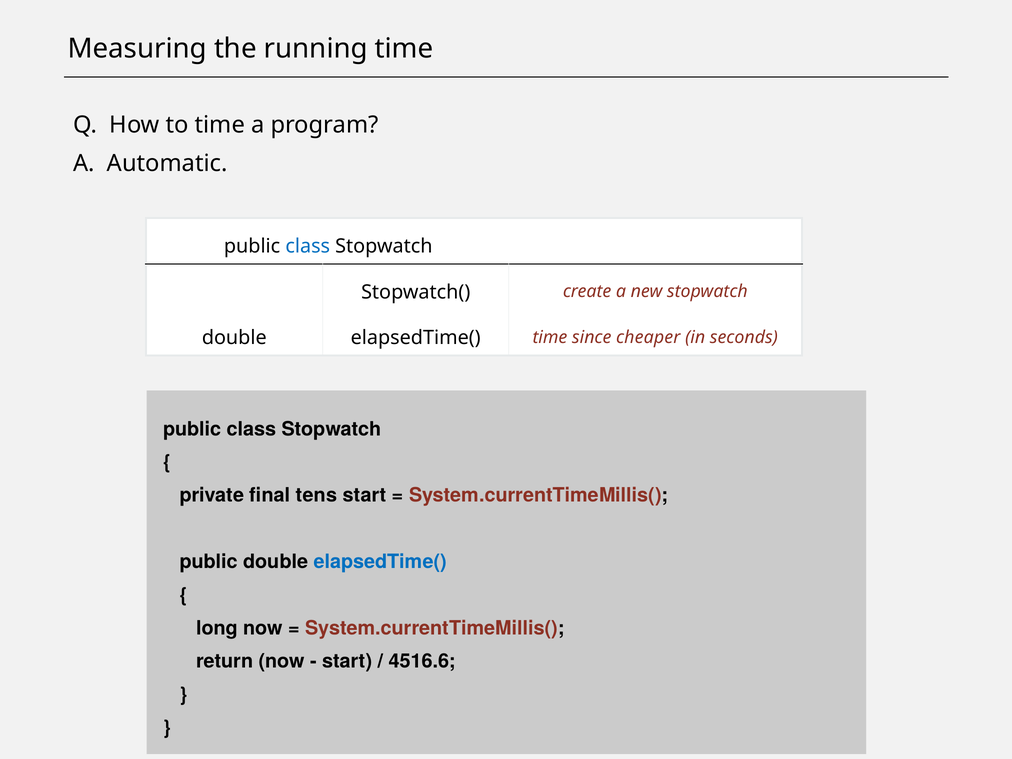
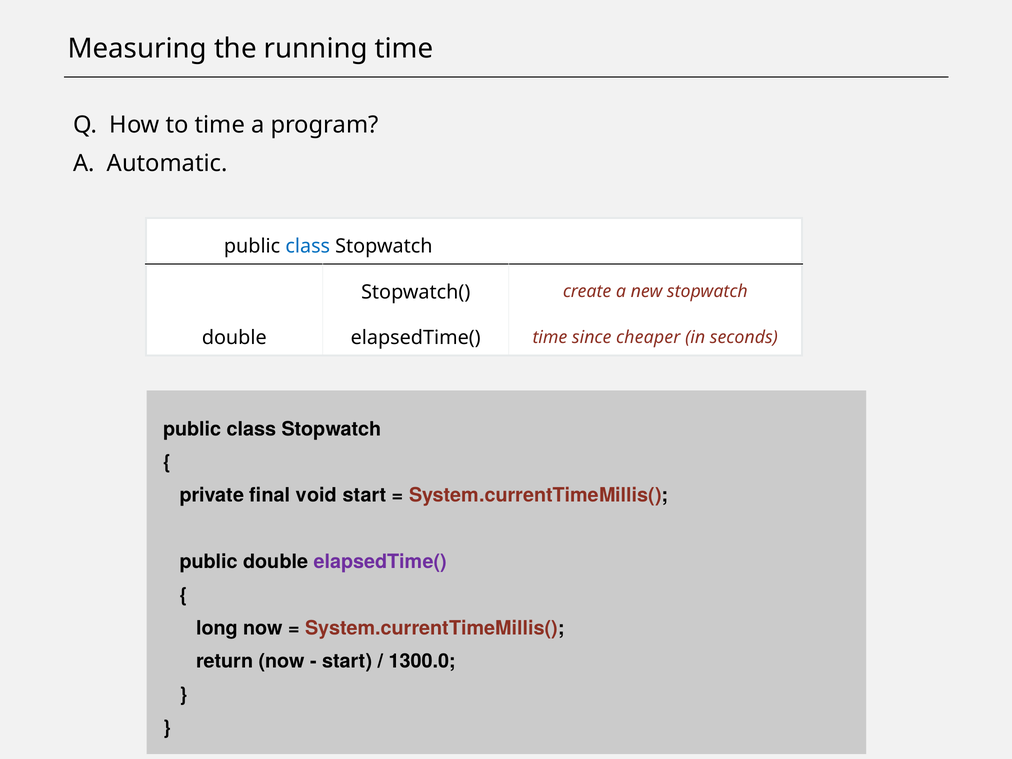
tens: tens -> void
elapsedTime( at (380, 562) colour: blue -> purple
4516.6: 4516.6 -> 1300.0
